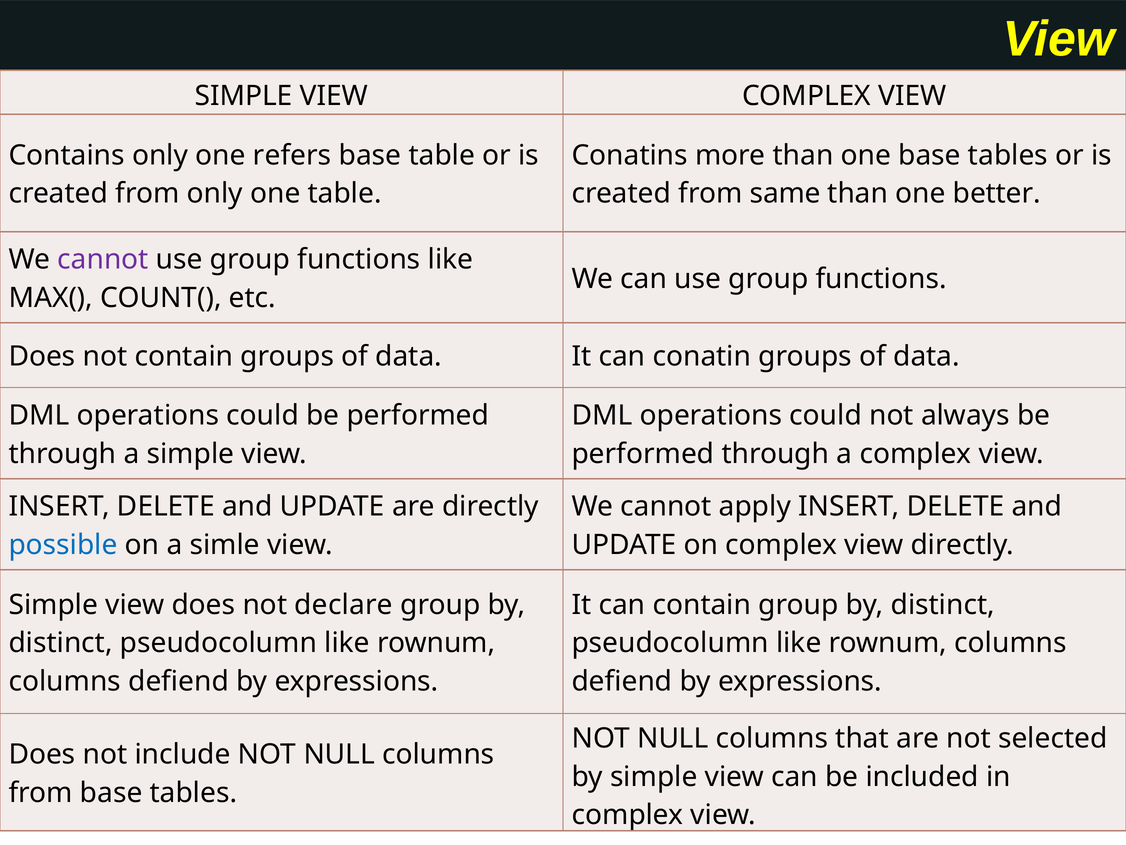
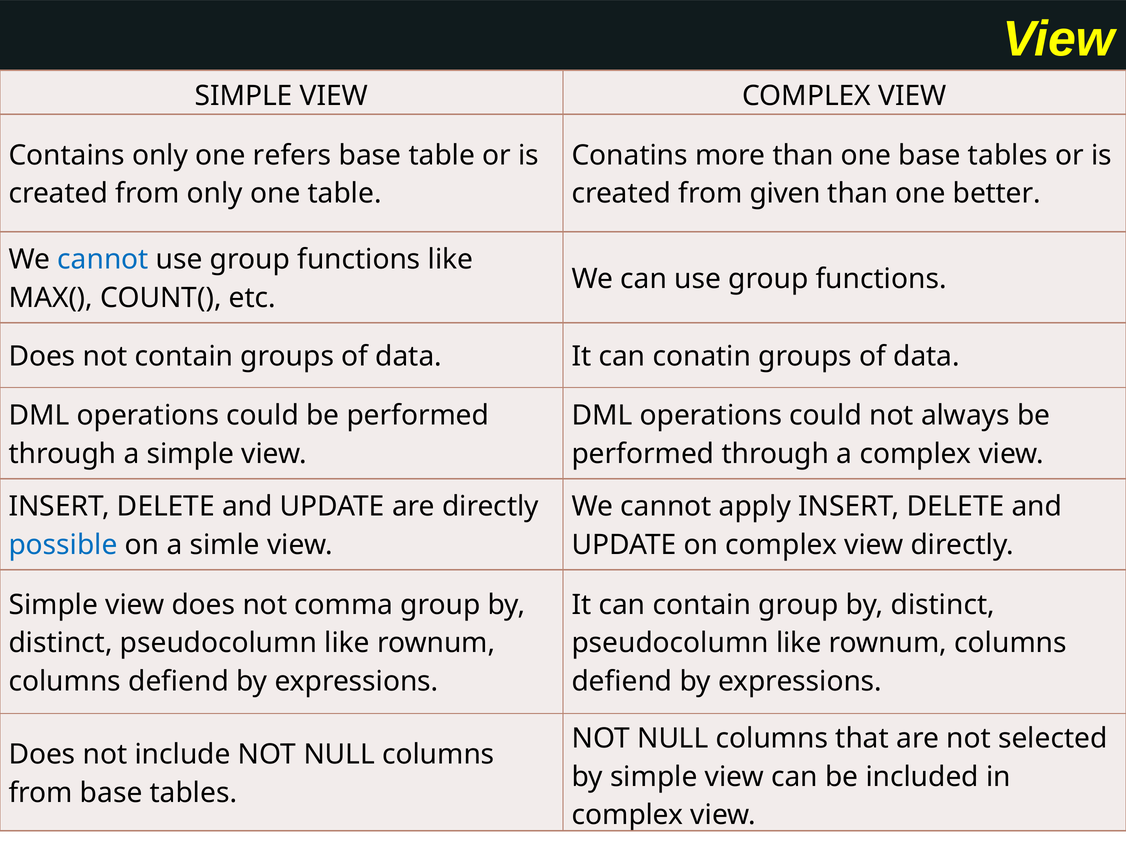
same: same -> given
cannot at (103, 259) colour: purple -> blue
declare: declare -> comma
